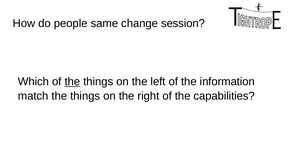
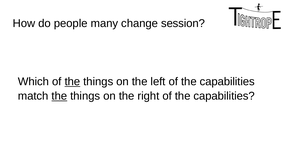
same: same -> many
left of the information: information -> capabilities
the at (59, 96) underline: none -> present
